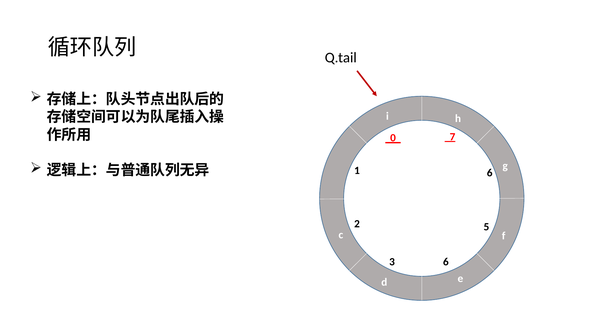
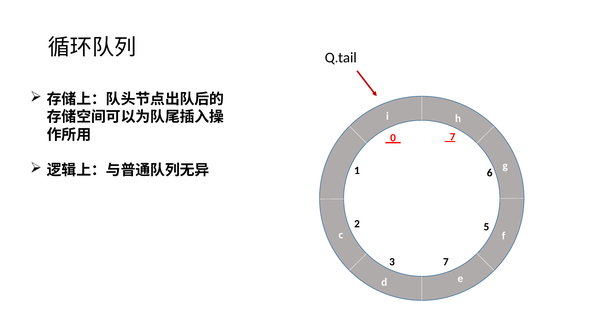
3 6: 6 -> 7
